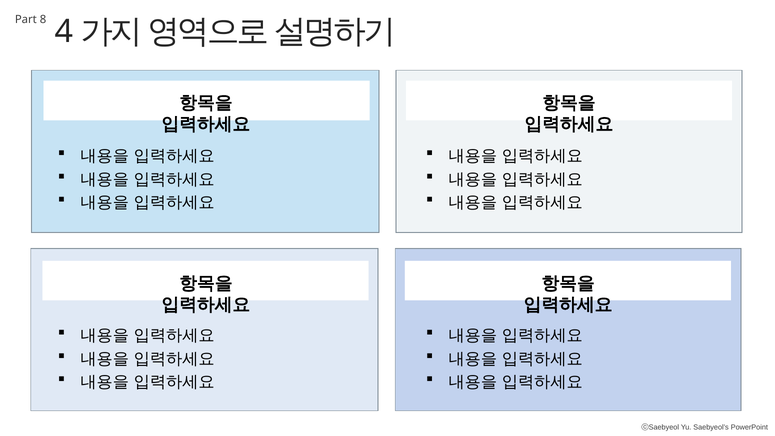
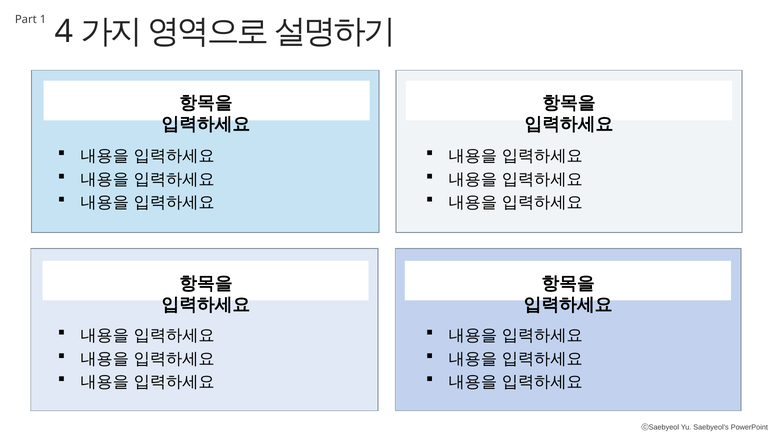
8: 8 -> 1
